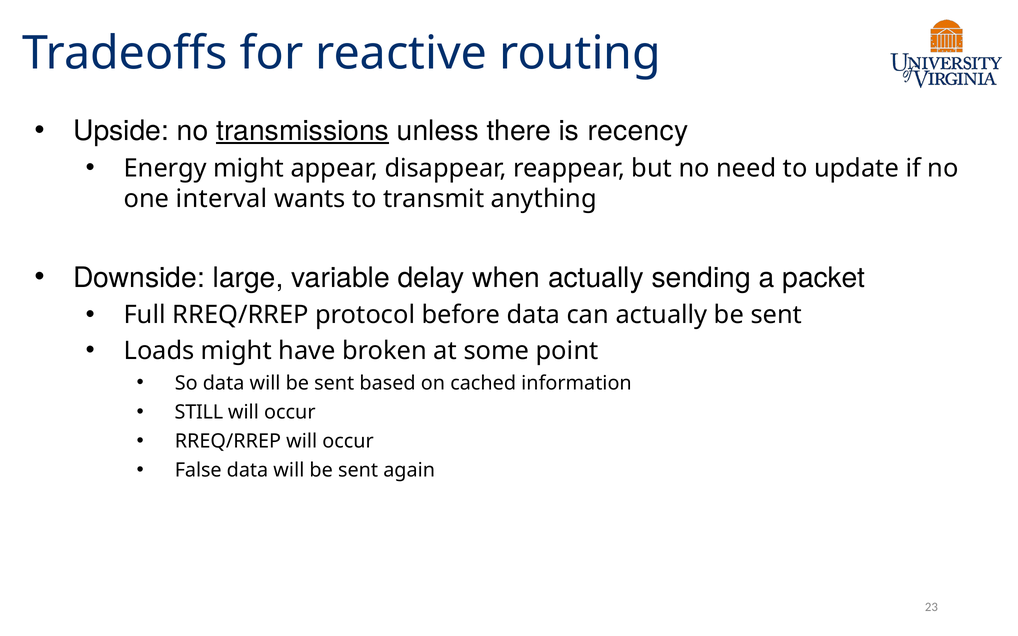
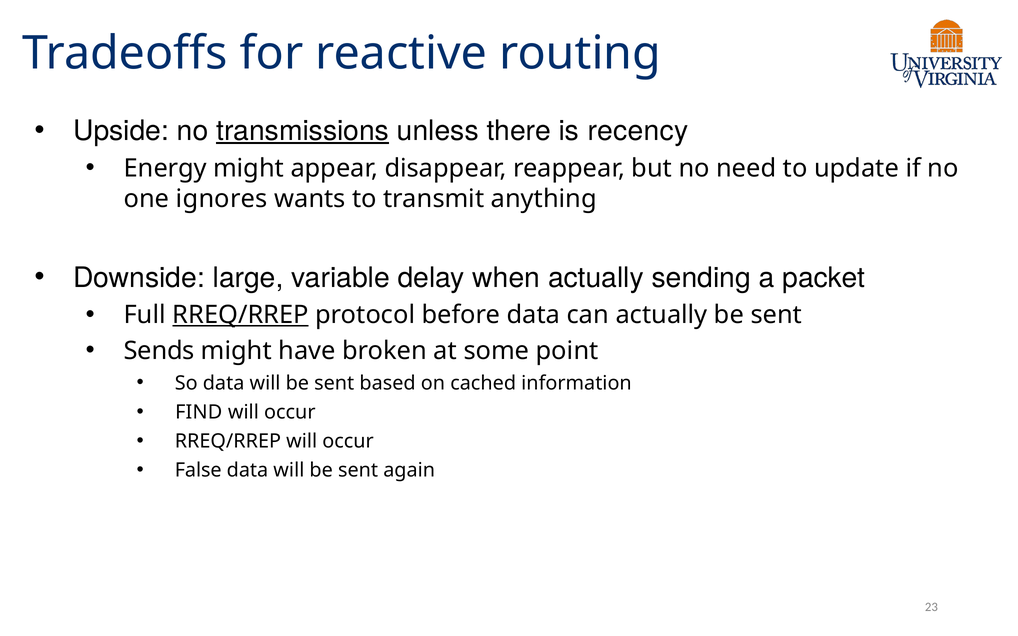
interval: interval -> ignores
RREQ/RREP at (241, 315) underline: none -> present
Loads: Loads -> Sends
STILL: STILL -> FIND
